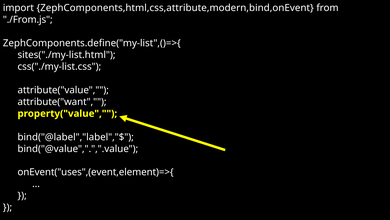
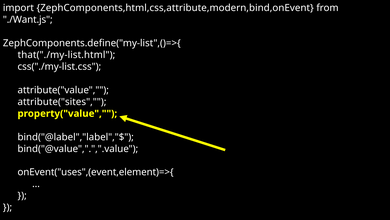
./From.js: ./From.js -> ./Want.js
sites("./my-list.html: sites("./my-list.html -> that("./my-list.html
attribute("want: attribute("want -> attribute("sites
